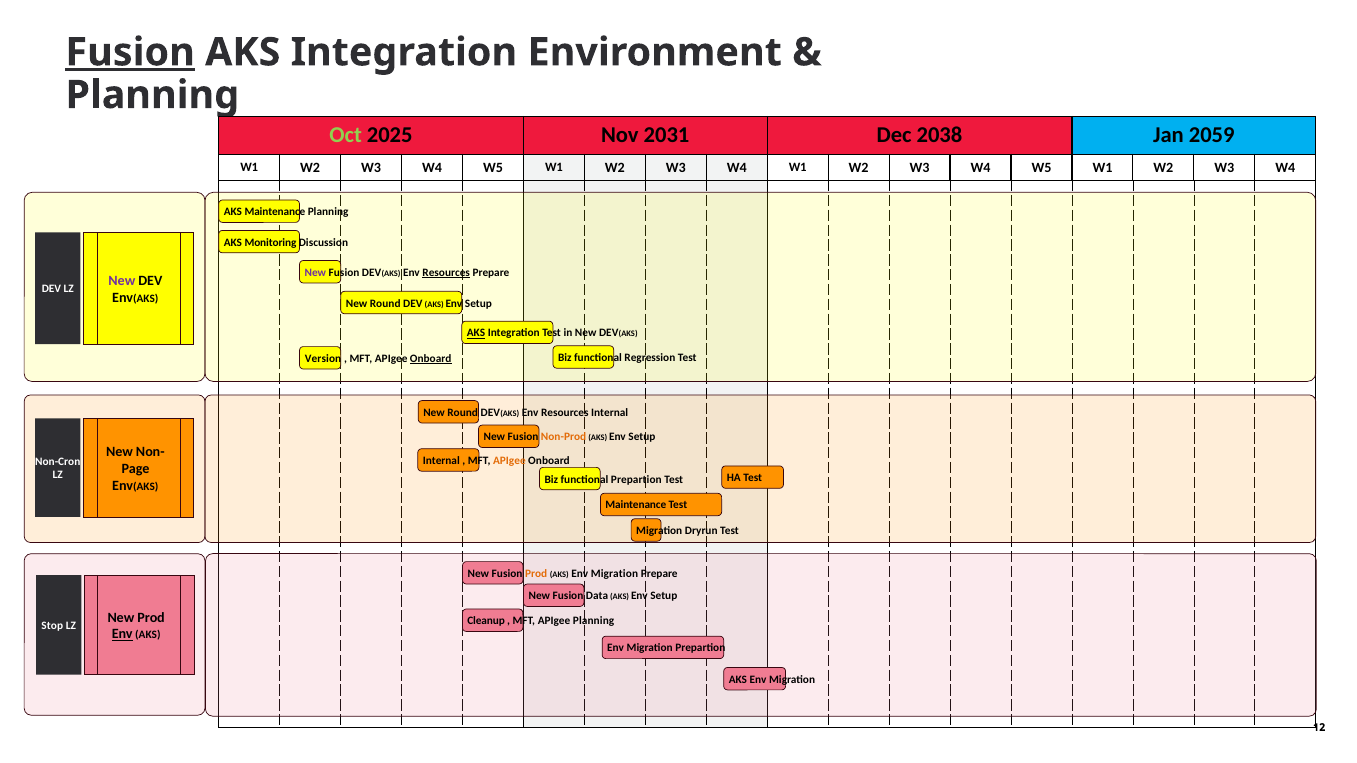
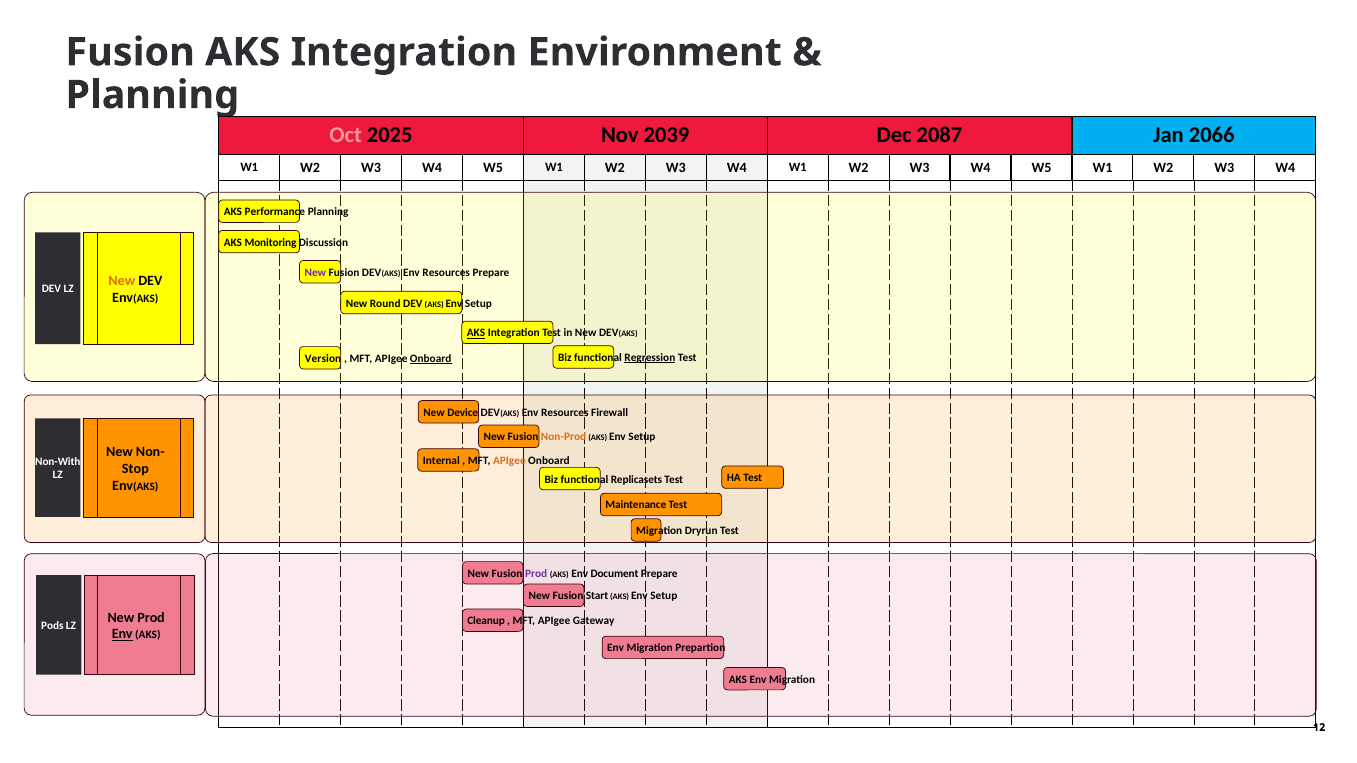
Fusion at (130, 52) underline: present -> none
Oct colour: light green -> pink
2031: 2031 -> 2039
2038: 2038 -> 2087
2059: 2059 -> 2066
AKS Maintenance: Maintenance -> Performance
Resources at (446, 273) underline: present -> none
New at (122, 281) colour: purple -> orange
Regression underline: none -> present
Round at (463, 413): Round -> Device
Resources Internal: Internal -> Firewall
Non-Cron: Non-Cron -> Non-With
Page: Page -> Stop
functional Prepartion: Prepartion -> Replicasets
Prod at (536, 574) colour: orange -> purple
Migration at (614, 574): Migration -> Document
Data: Data -> Start
APIgee Planning: Planning -> Gateway
Stop: Stop -> Pods
